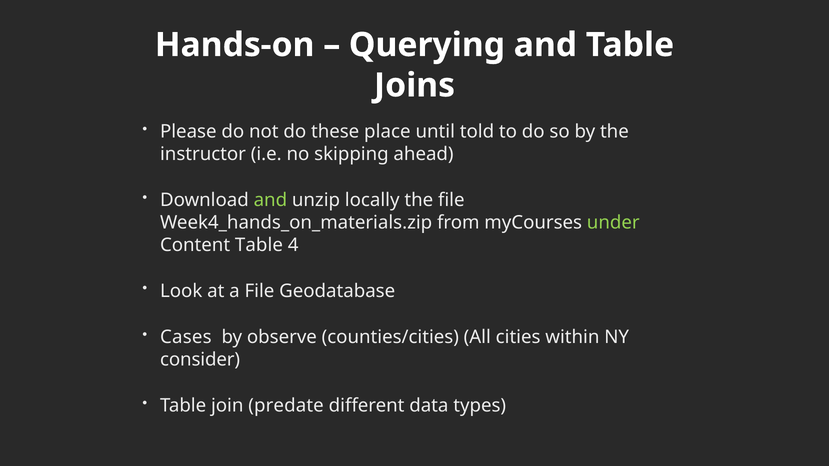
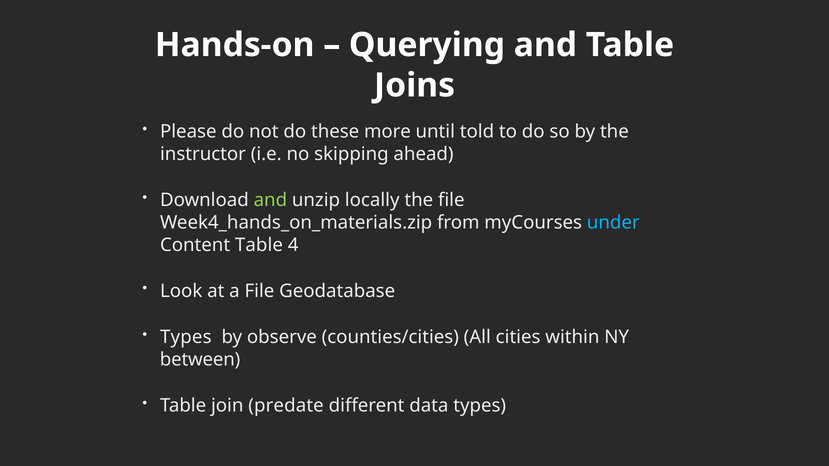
place: place -> more
under colour: light green -> light blue
Cases at (186, 337): Cases -> Types
consider: consider -> between
